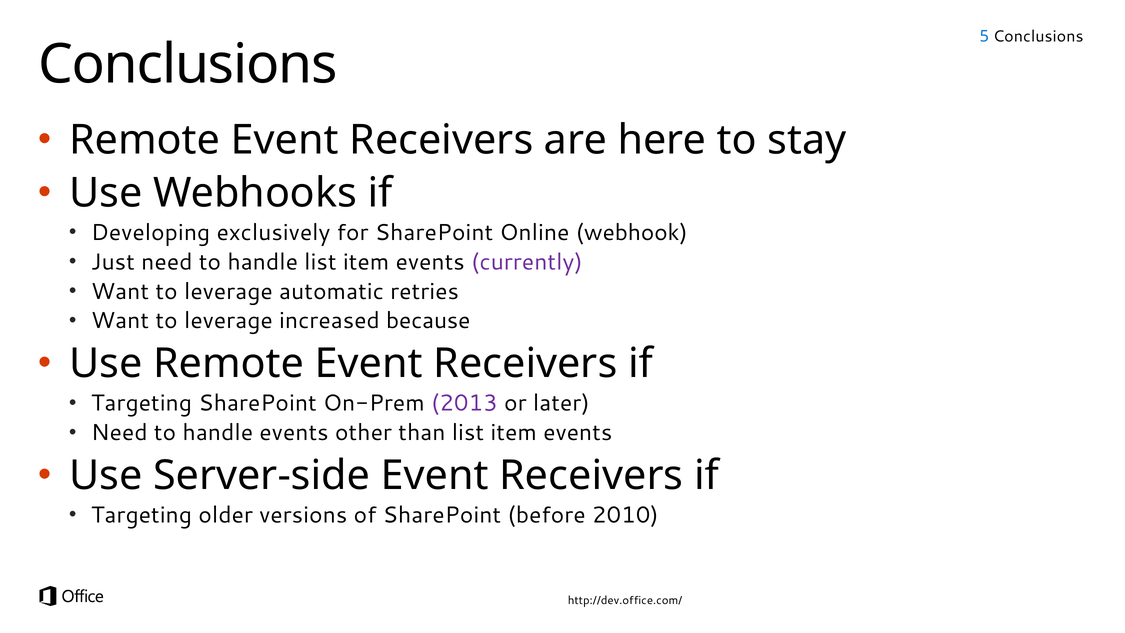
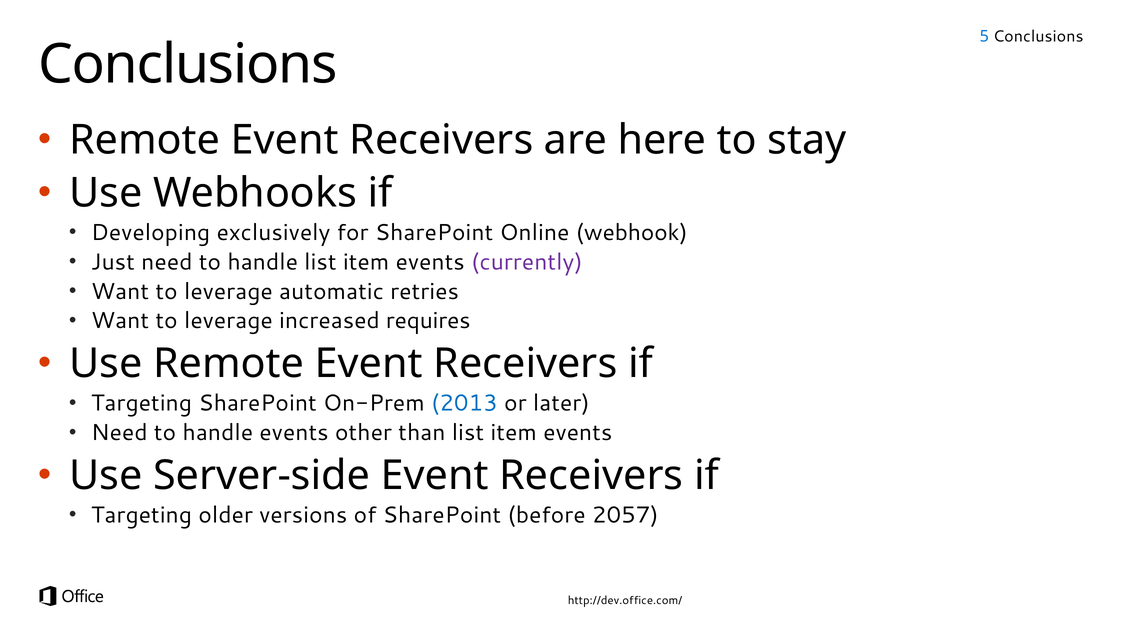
because: because -> requires
2013 colour: purple -> blue
2010: 2010 -> 2057
